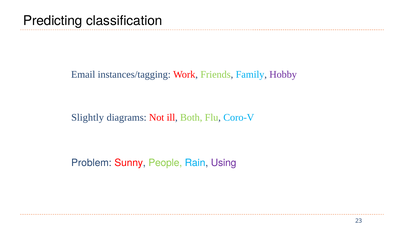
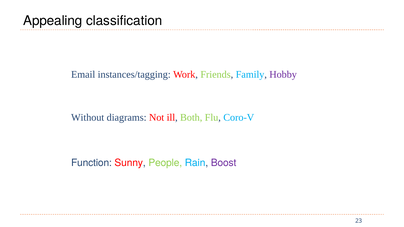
Predicting: Predicting -> Appealing
Slightly: Slightly -> Without
Problem: Problem -> Function
Using: Using -> Boost
